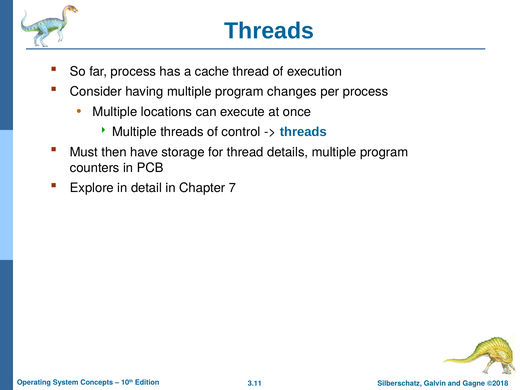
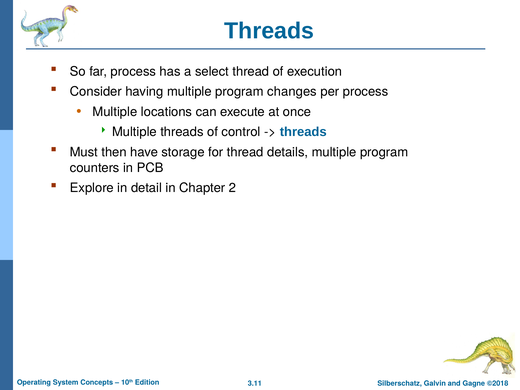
cache: cache -> select
7: 7 -> 2
